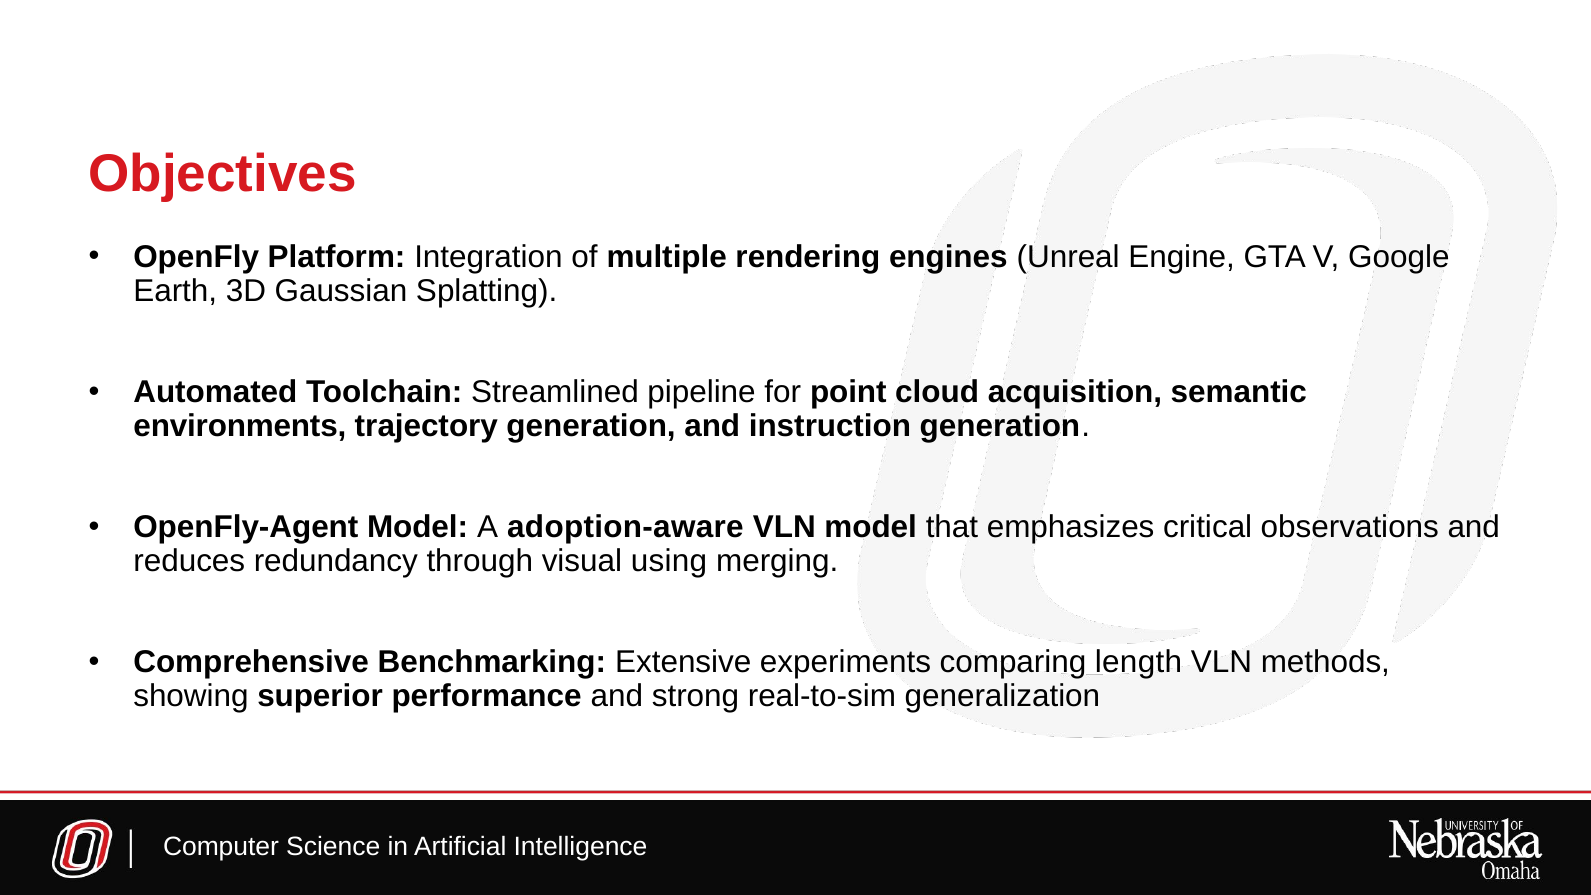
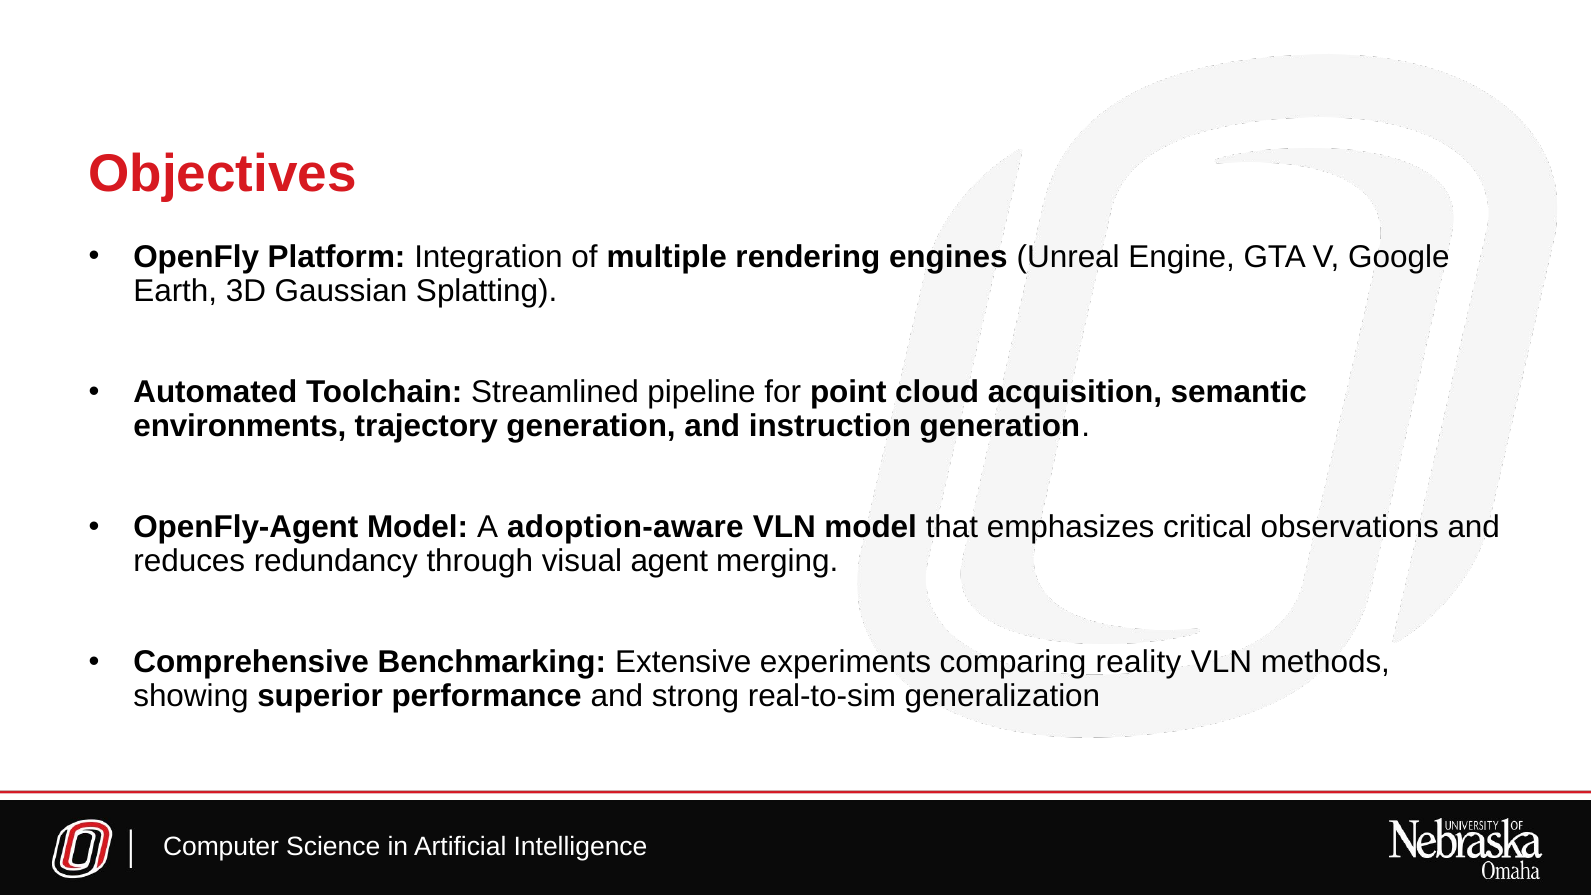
using: using -> agent
length: length -> reality
